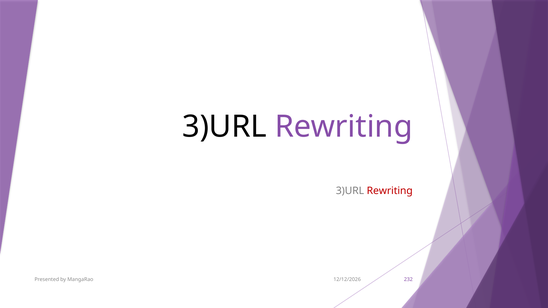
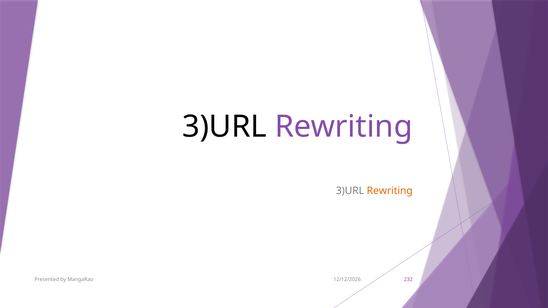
Rewriting at (390, 191) colour: red -> orange
